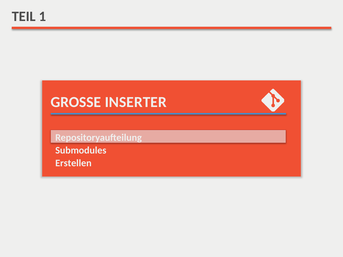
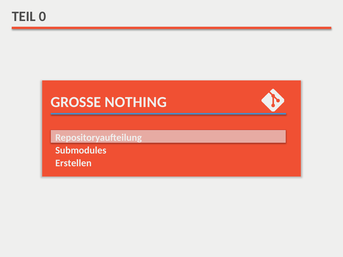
1: 1 -> 0
INSERTER: INSERTER -> NOTHING
